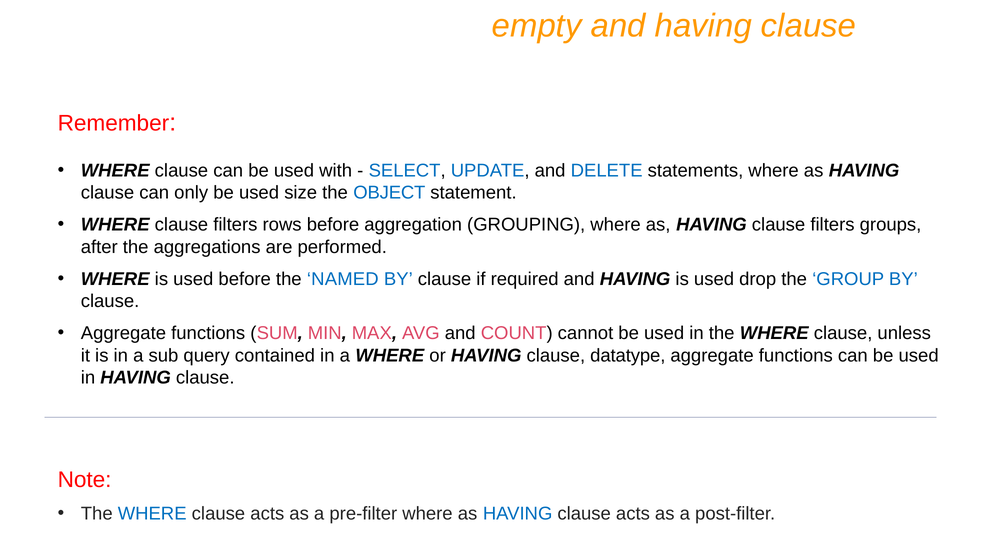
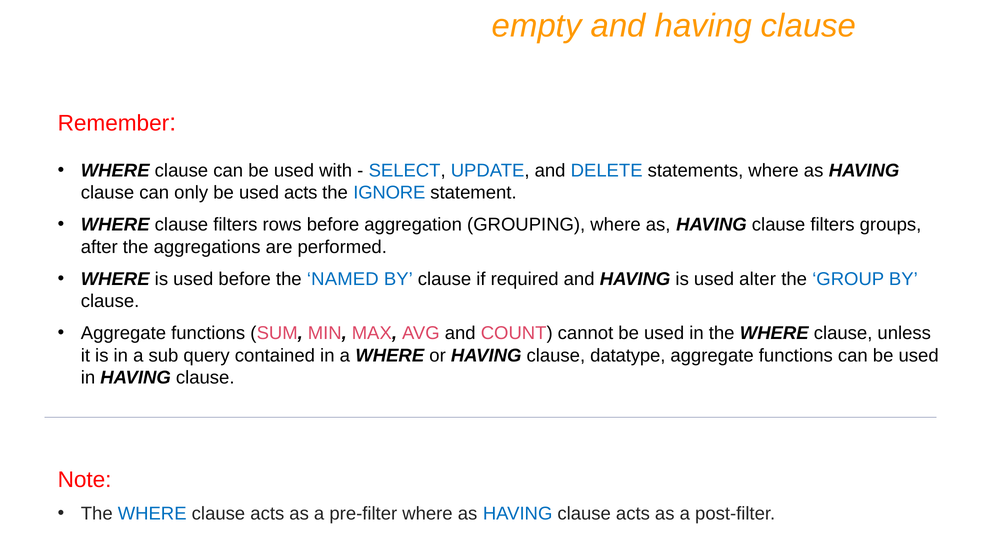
used size: size -> acts
OBJECT: OBJECT -> IGNORE
drop: drop -> alter
